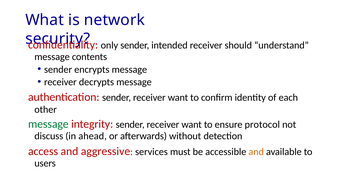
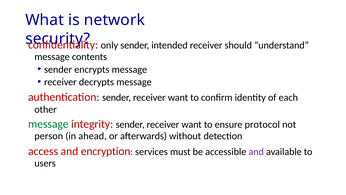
discuss: discuss -> person
aggressive: aggressive -> encryption
and at (256, 151) colour: orange -> purple
